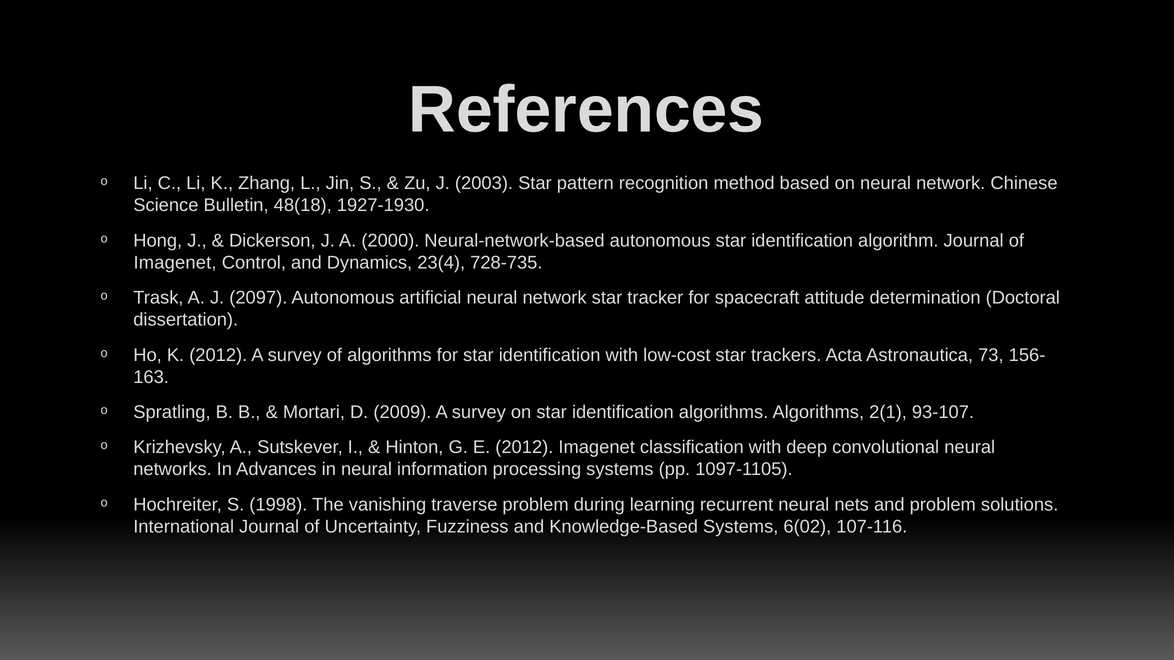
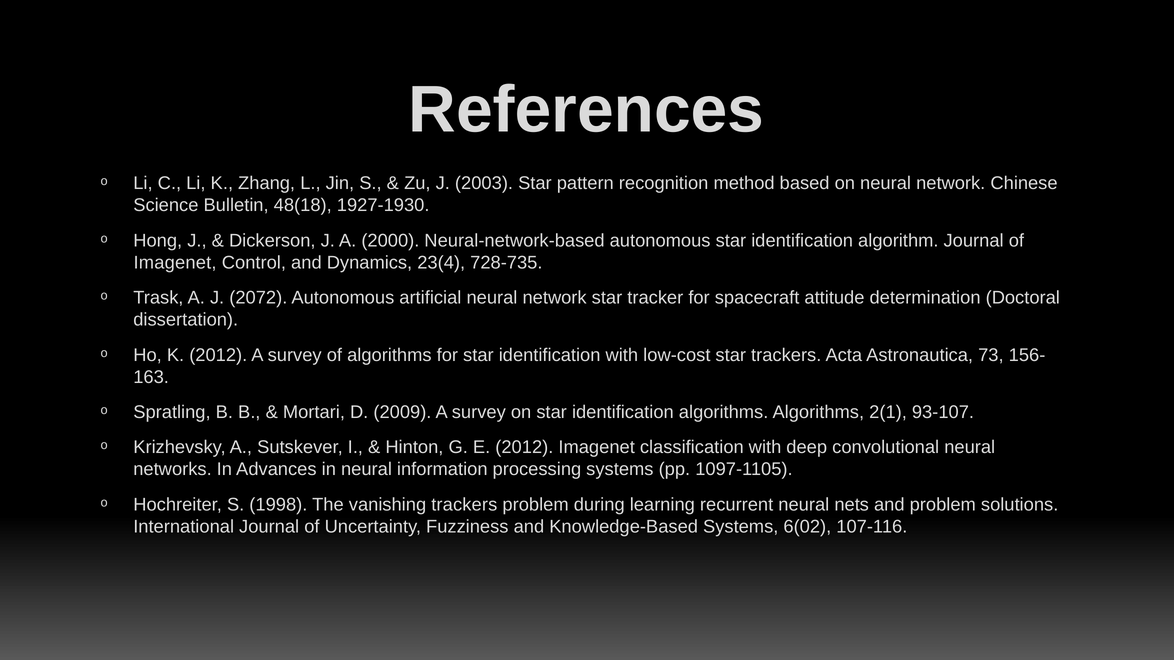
2097: 2097 -> 2072
vanishing traverse: traverse -> trackers
